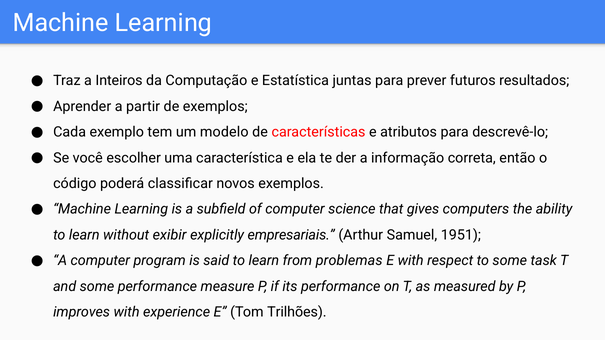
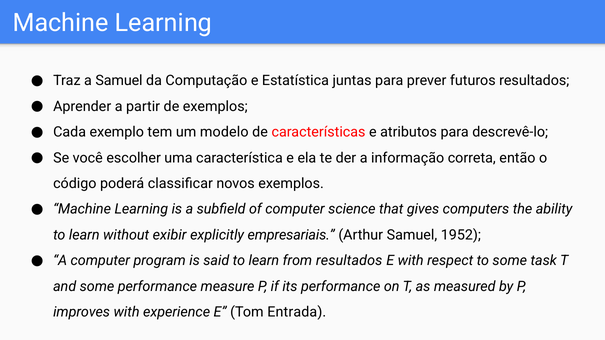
a Inteiros: Inteiros -> Samuel
1951: 1951 -> 1952
from problemas: problemas -> resultados
Trilhões: Trilhões -> Entrada
